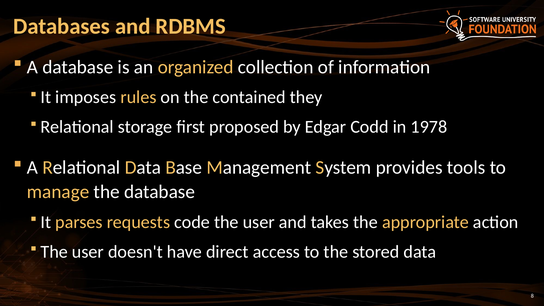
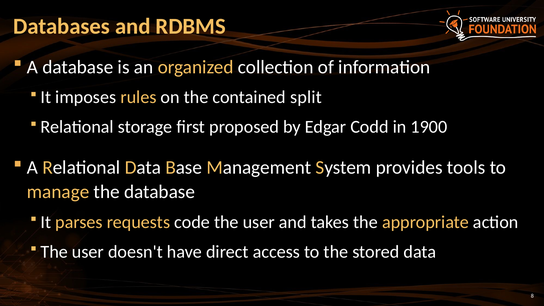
they: they -> split
1978: 1978 -> 1900
